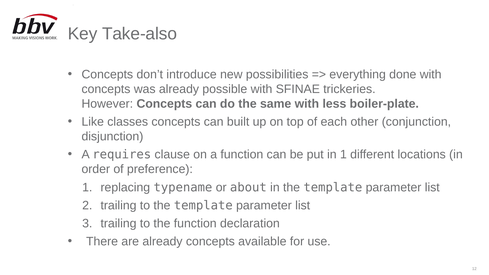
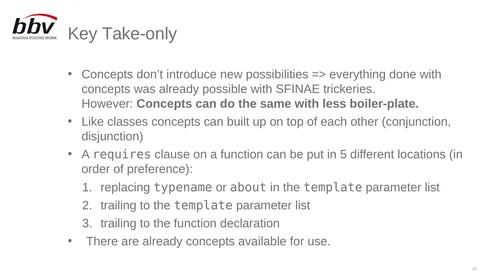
Take-also: Take-also -> Take-only
in 1: 1 -> 5
